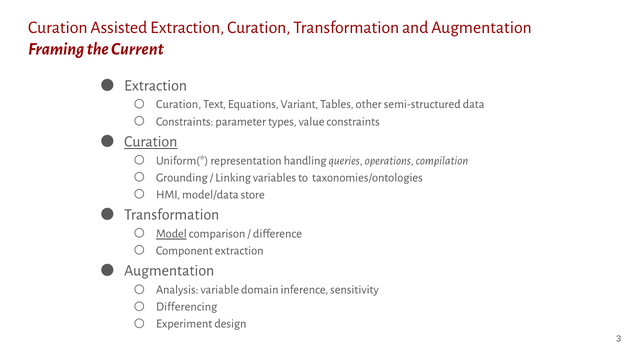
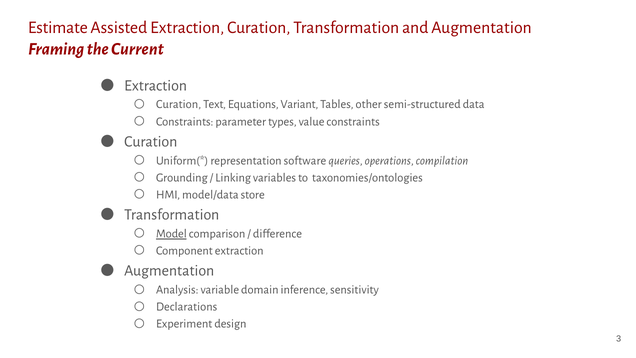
Curation at (58, 28): Curation -> Estimate
Curation at (151, 141) underline: present -> none
handling: handling -> software
Differencing: Differencing -> Declarations
